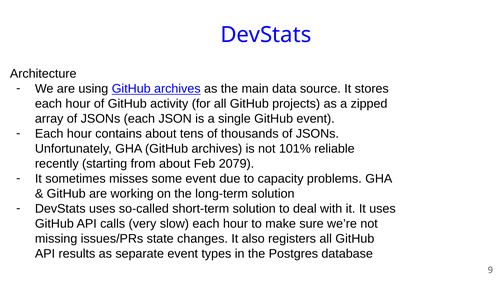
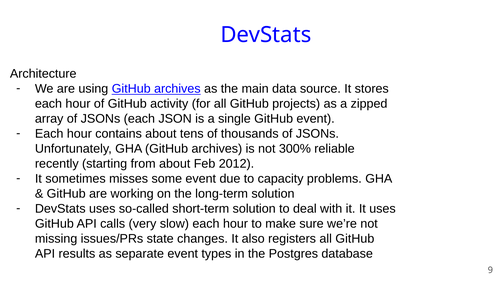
101%: 101% -> 300%
2079: 2079 -> 2012
